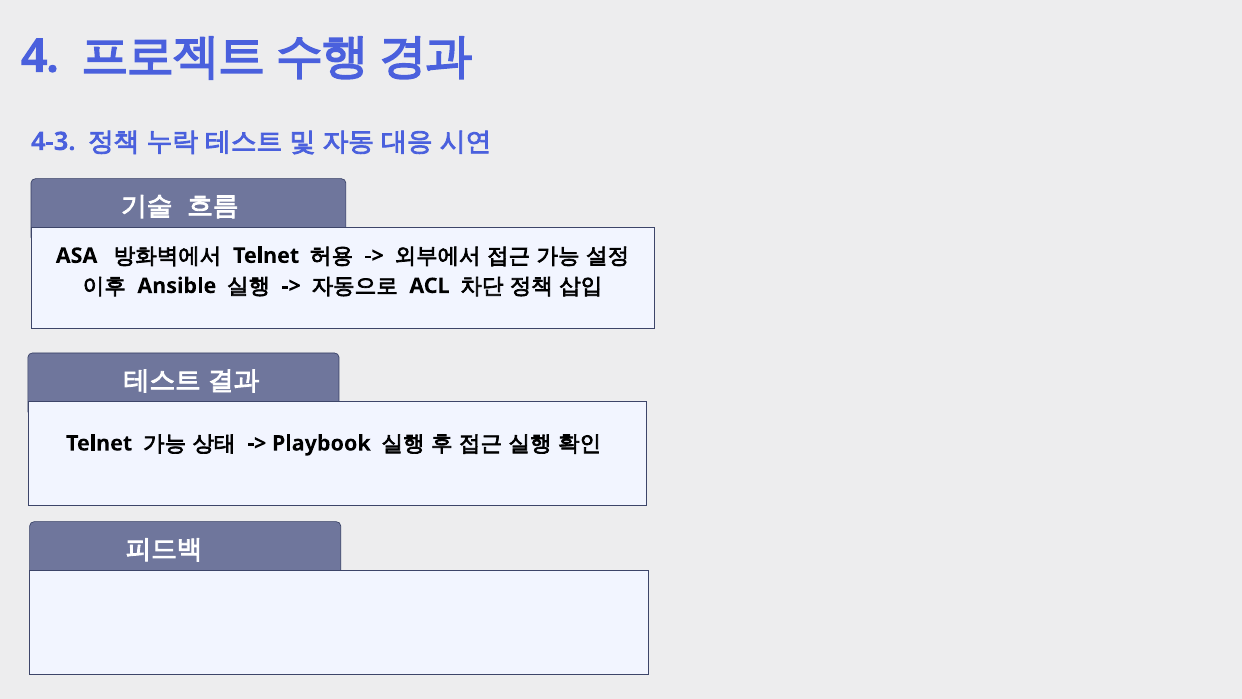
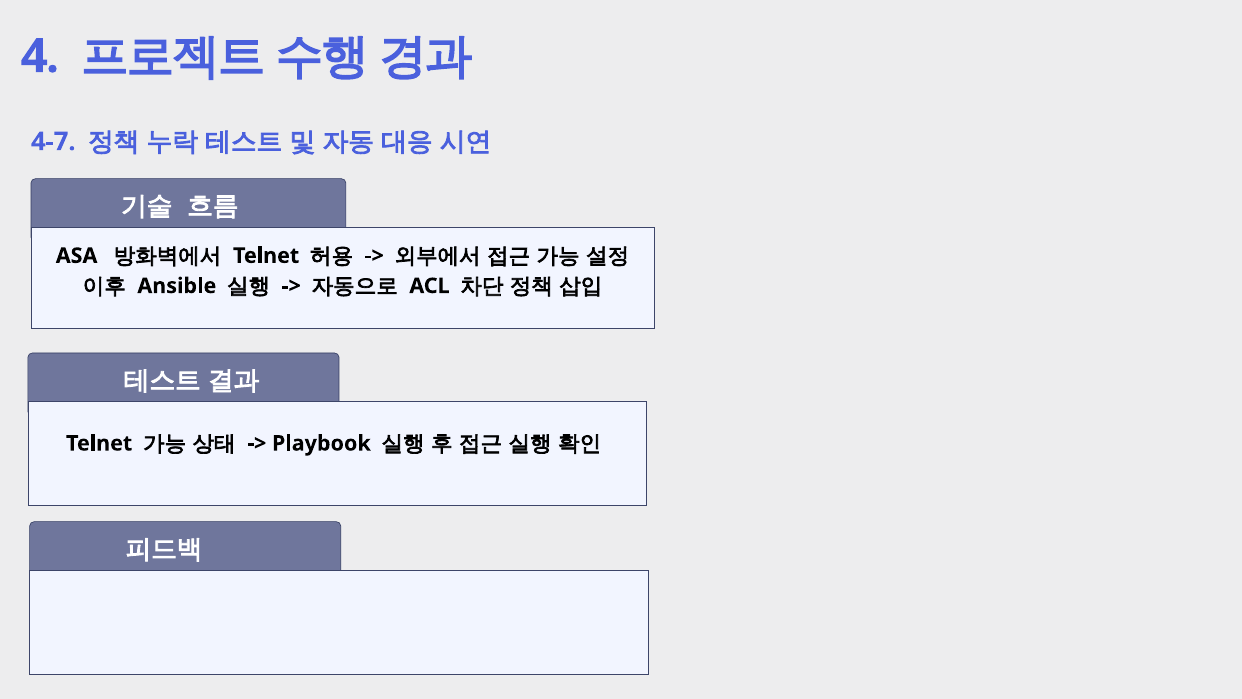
4-3: 4-3 -> 4-7
